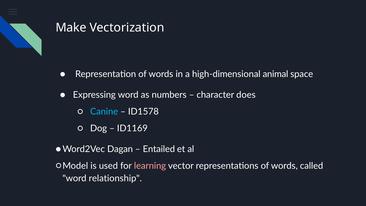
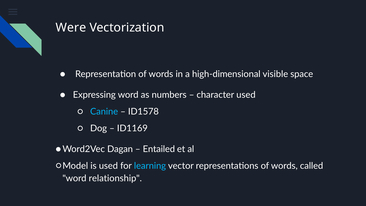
Make: Make -> Were
animal: animal -> visible
character does: does -> used
learning colour: pink -> light blue
